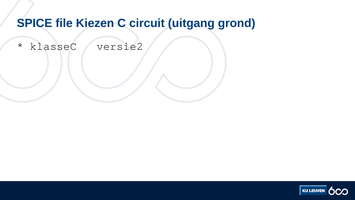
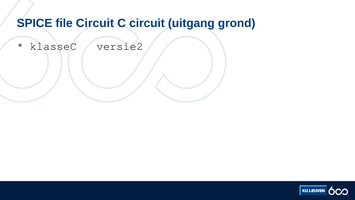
file Kiezen: Kiezen -> Circuit
